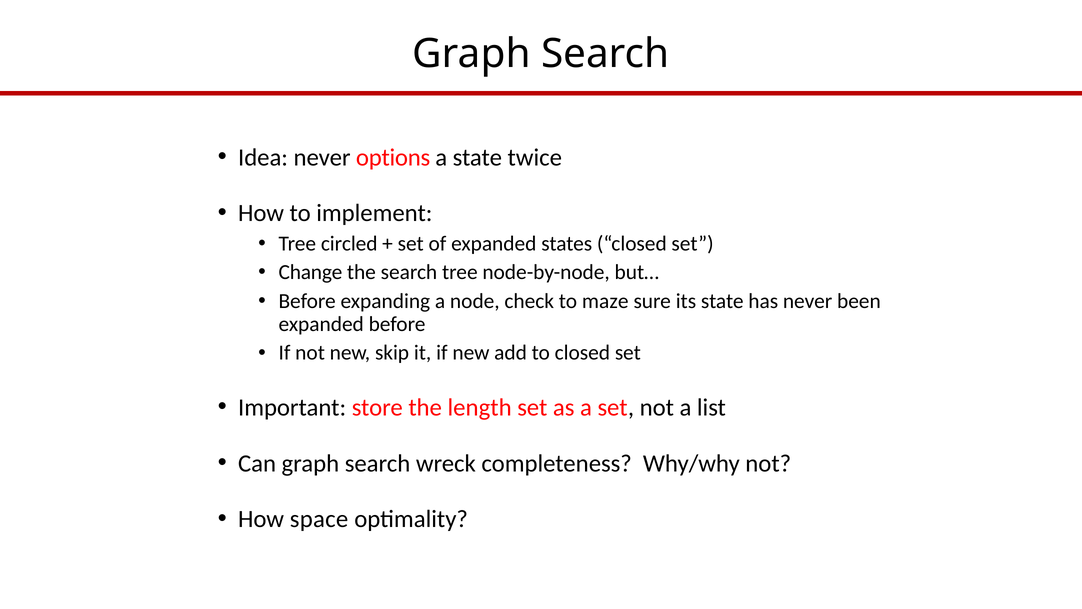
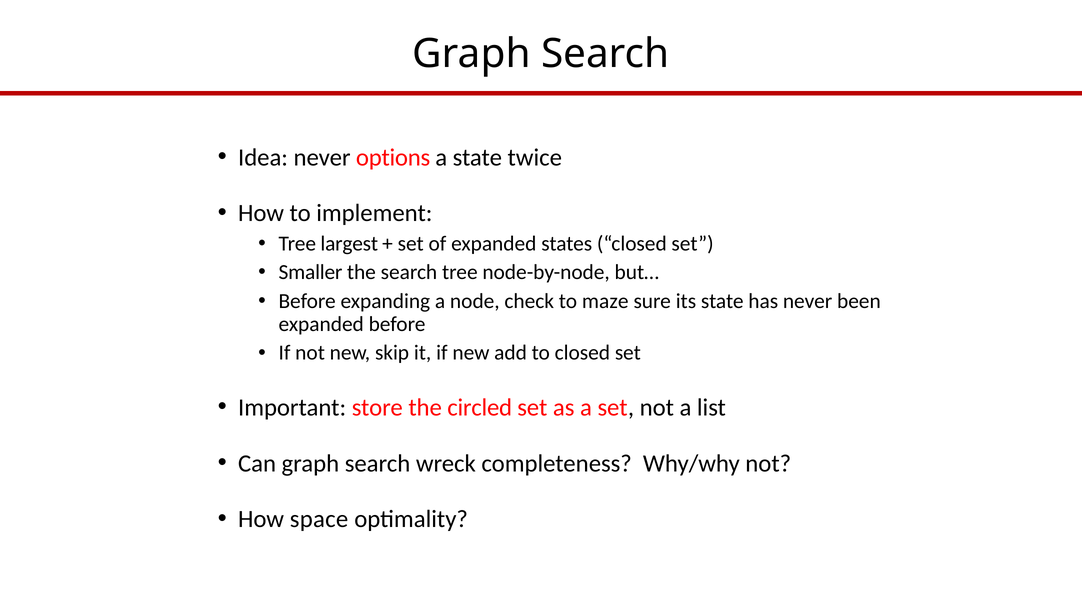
circled: circled -> largest
Change: Change -> Smaller
length: length -> circled
